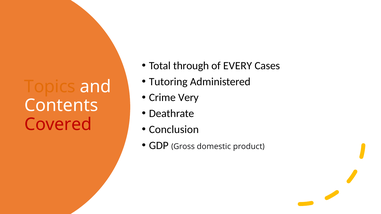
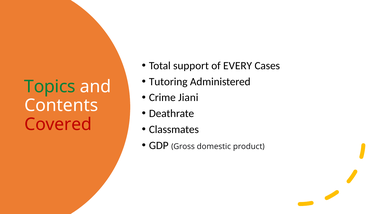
through: through -> support
Topics colour: orange -> green
Very: Very -> Jiani
Conclusion: Conclusion -> Classmates
